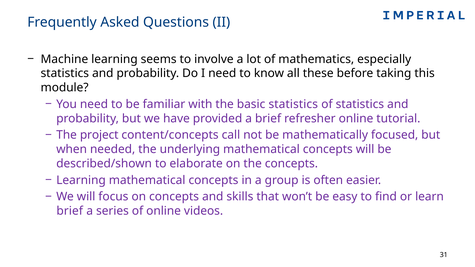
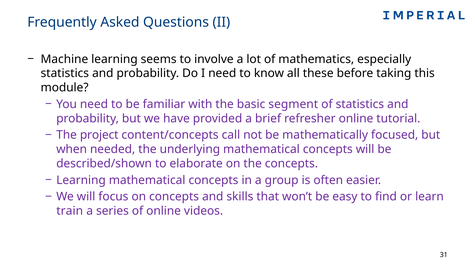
basic statistics: statistics -> segment
brief at (70, 211): brief -> train
